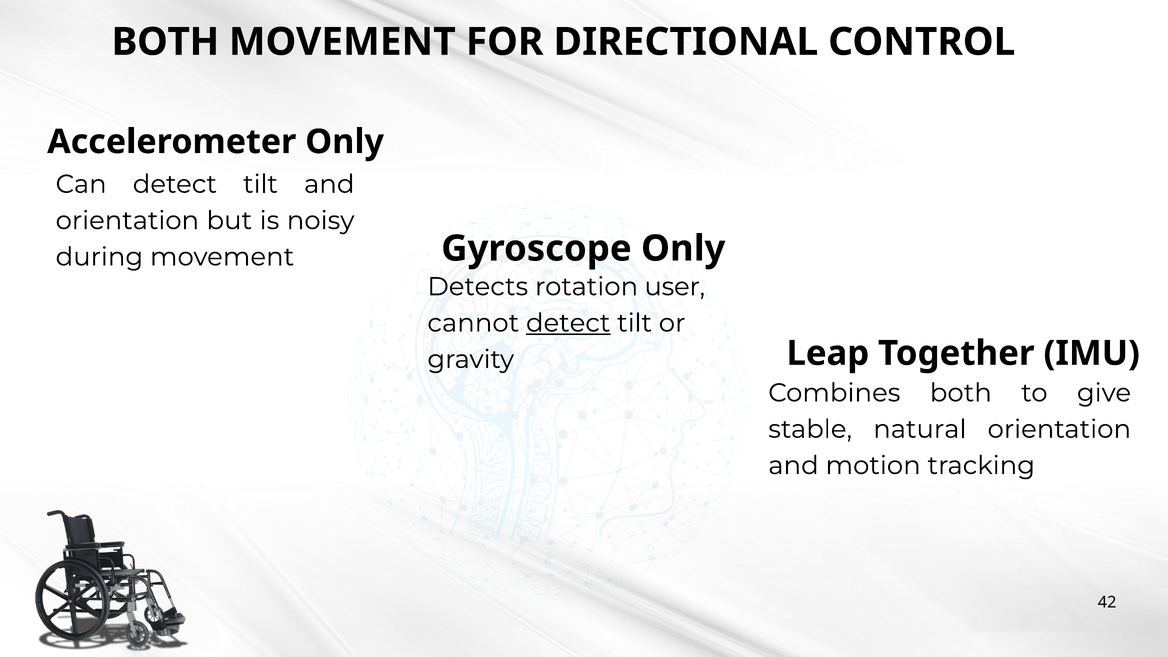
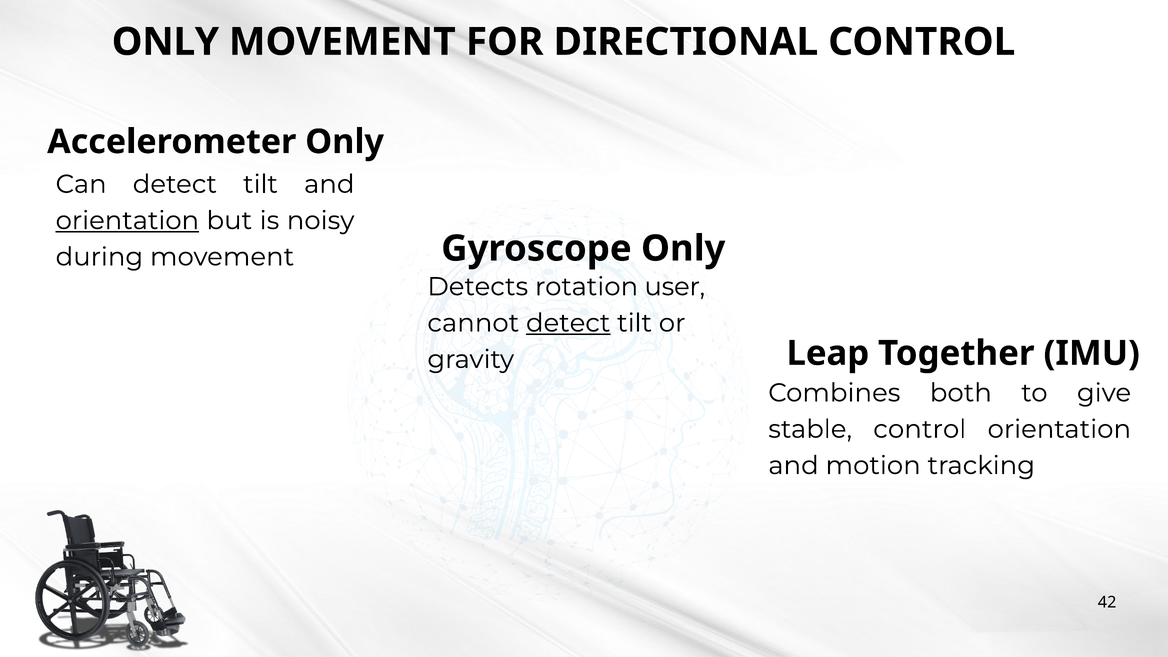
BOTH at (165, 42): BOTH -> ONLY
orientation at (127, 221) underline: none -> present
stable natural: natural -> control
